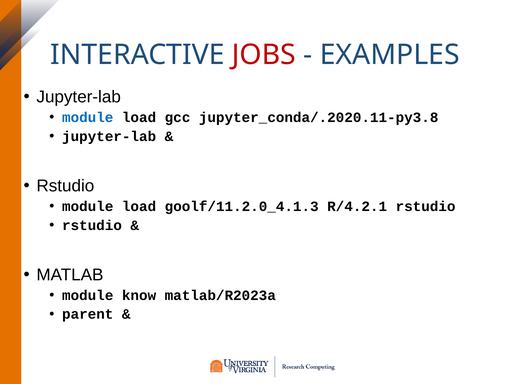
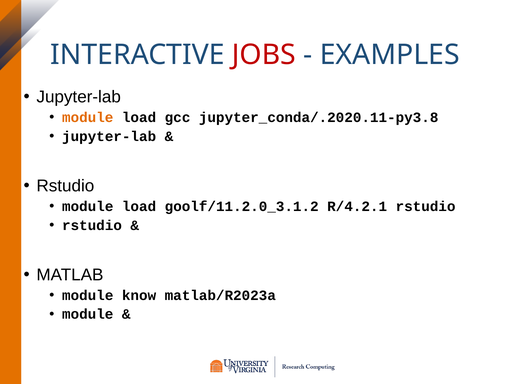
module at (88, 117) colour: blue -> orange
goolf/11.2.0_4.1.3: goolf/11.2.0_4.1.3 -> goolf/11.2.0_3.1.2
parent at (88, 314): parent -> module
